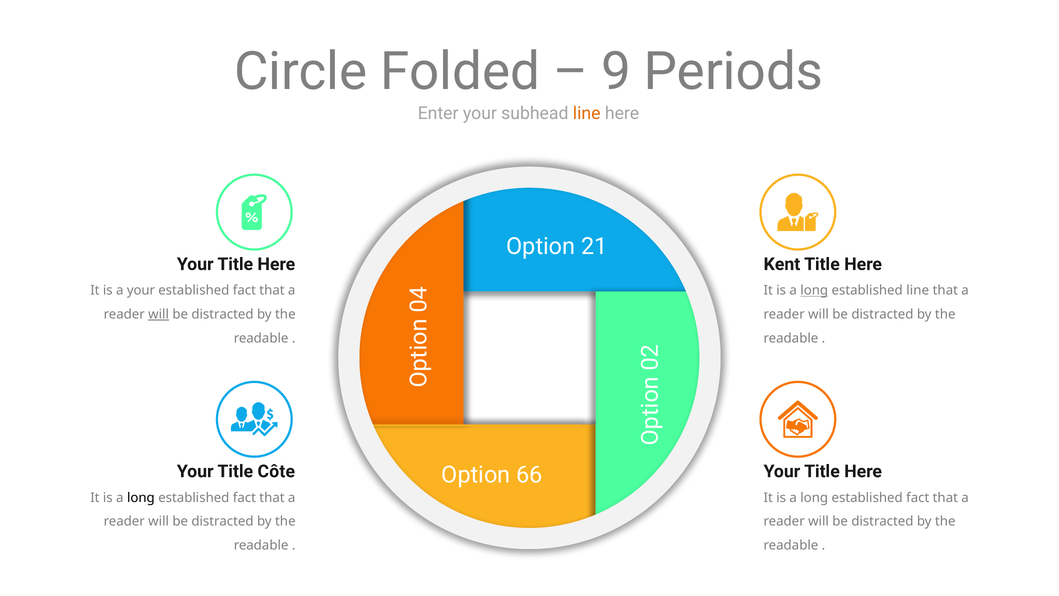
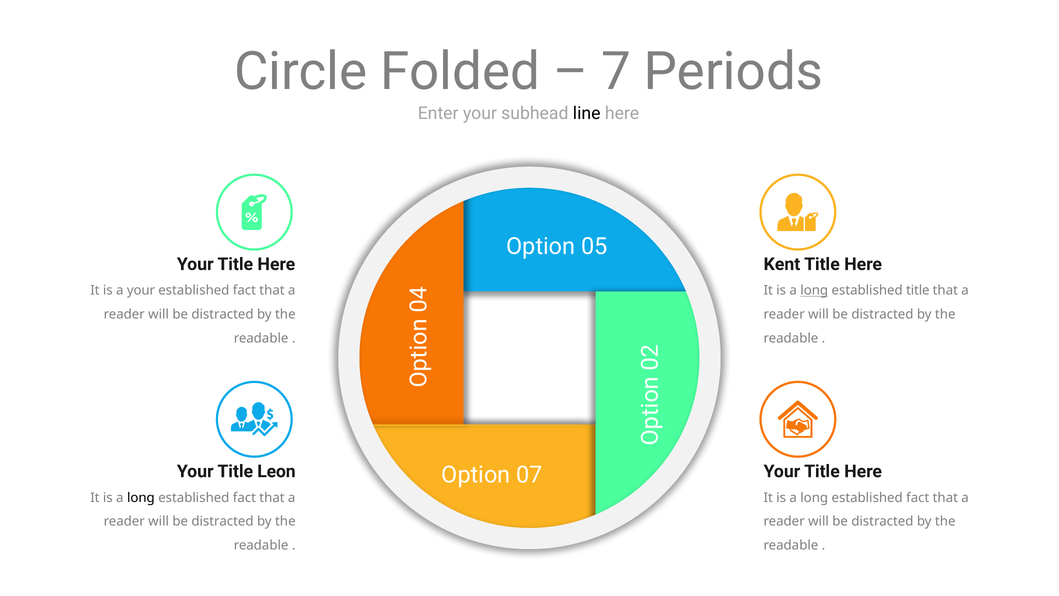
9: 9 -> 7
line at (587, 114) colour: orange -> black
21: 21 -> 05
established line: line -> title
will at (159, 314) underline: present -> none
Côte: Côte -> Leon
66: 66 -> 07
